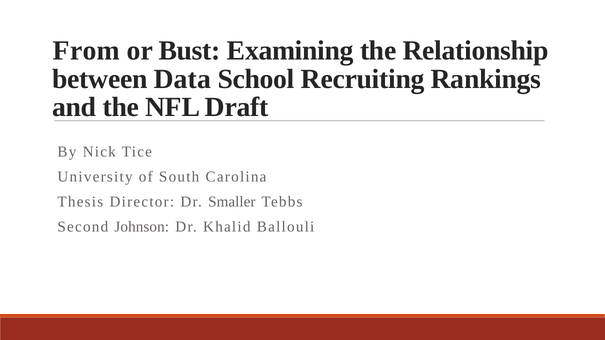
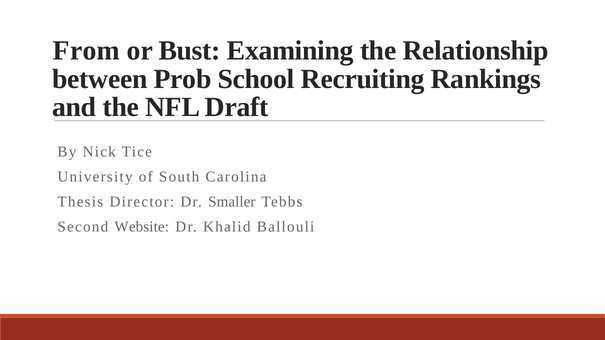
Data: Data -> Prob
Johnson: Johnson -> Website
